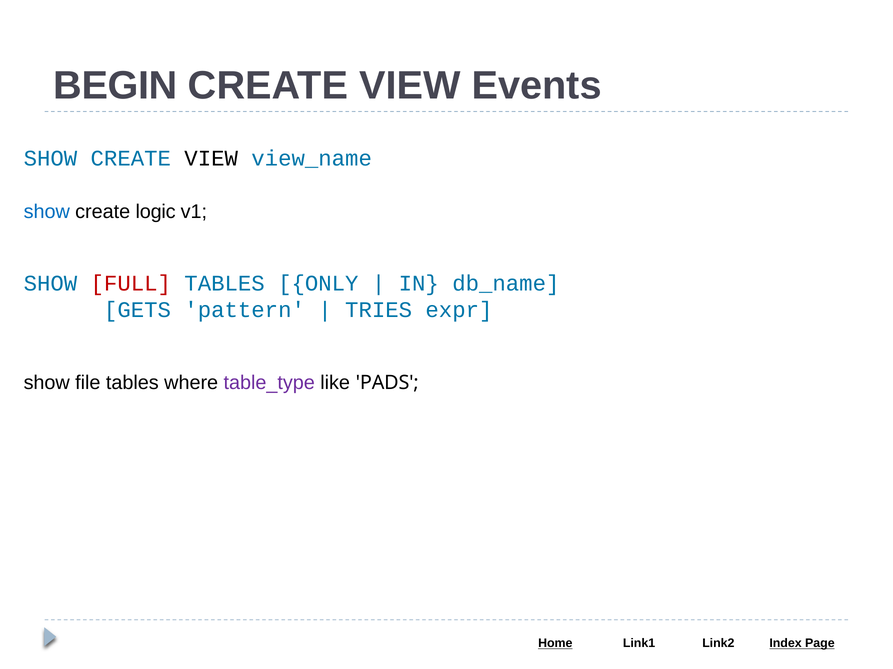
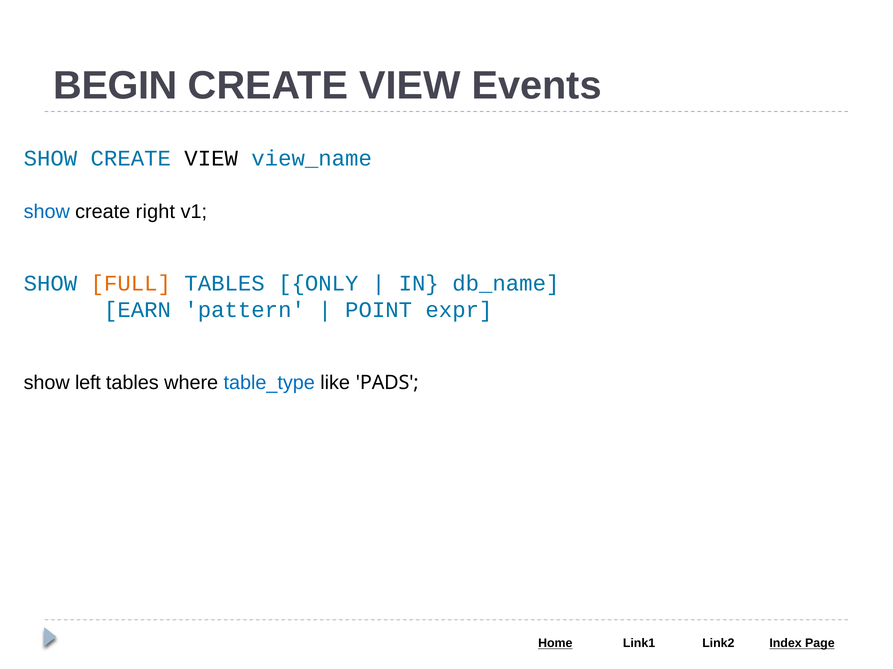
logic: logic -> right
FULL colour: red -> orange
GETS: GETS -> EARN
TRIES: TRIES -> POINT
file: file -> left
table_type colour: purple -> blue
